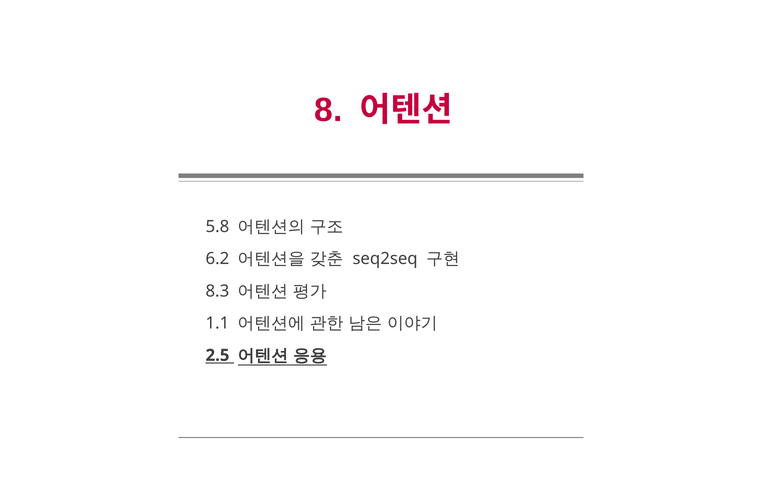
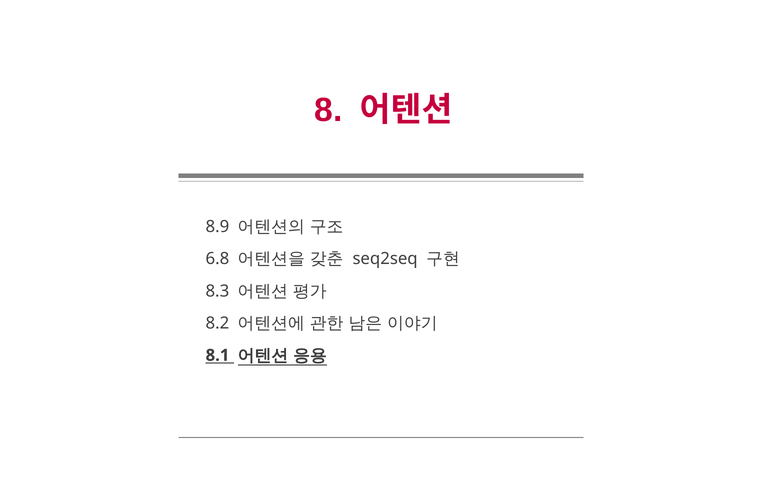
5.8: 5.8 -> 8.9
6.2: 6.2 -> 6.8
1.1: 1.1 -> 8.2
2.5: 2.5 -> 8.1
